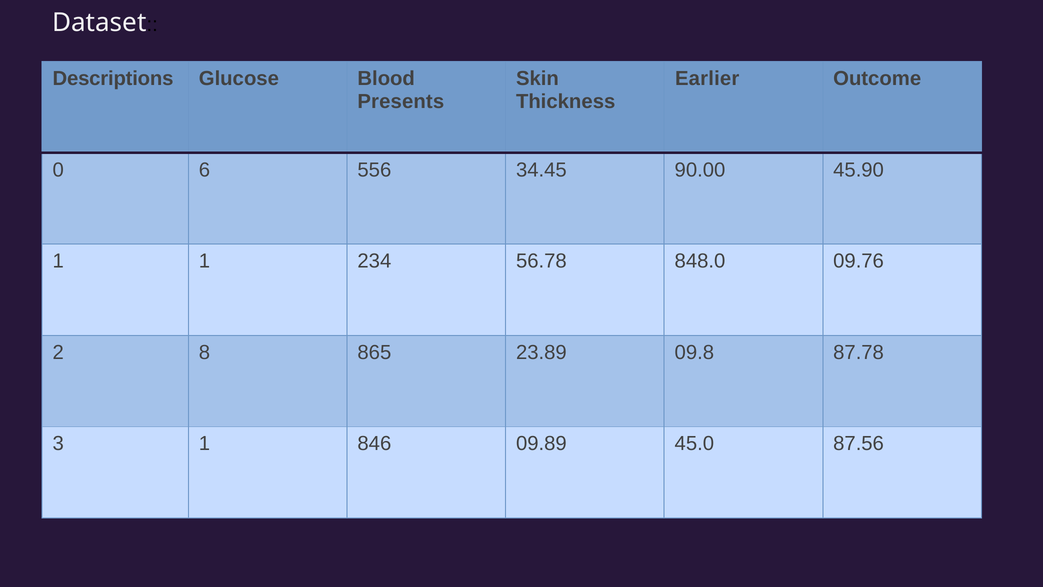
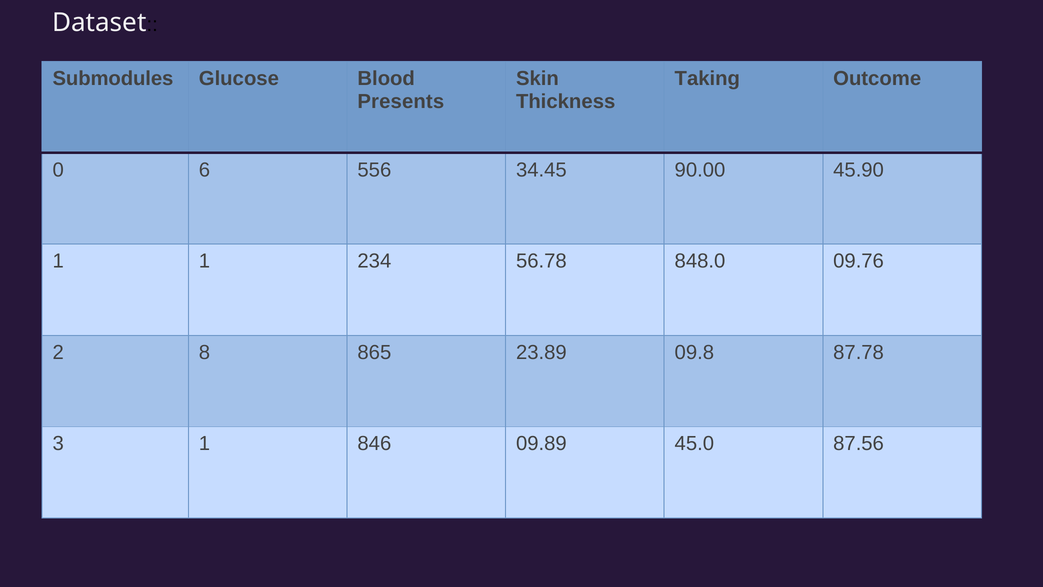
Descriptions: Descriptions -> Submodules
Earlier: Earlier -> Taking
